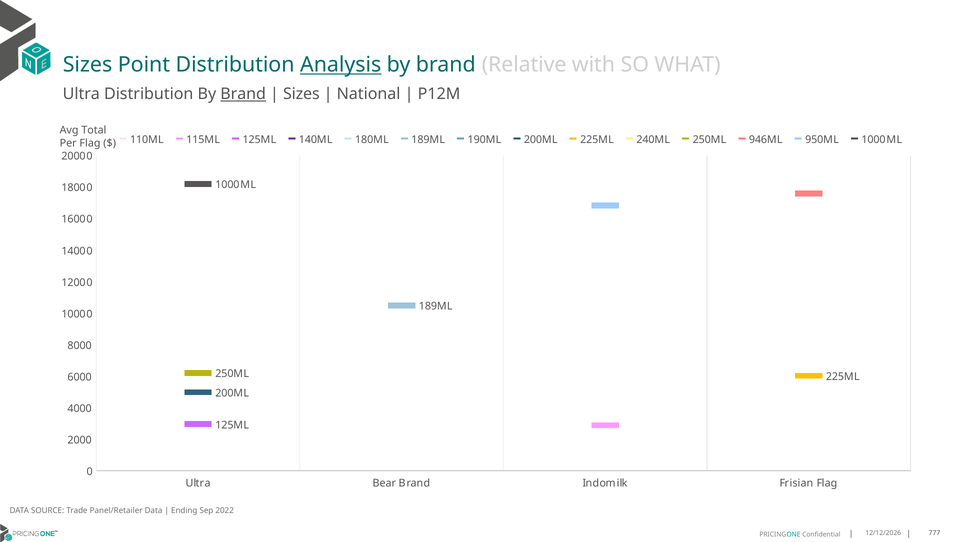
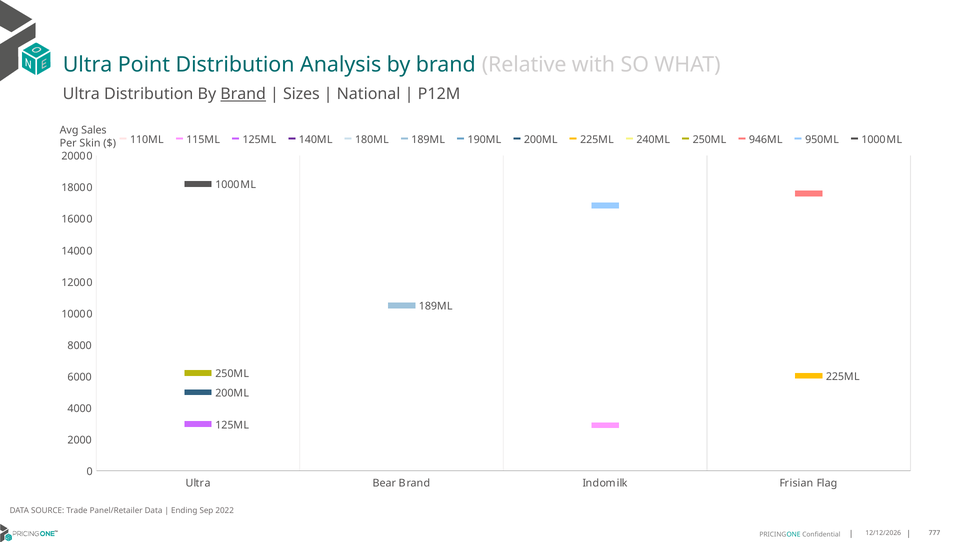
Sizes at (88, 65): Sizes -> Ultra
Analysis underline: present -> none
Total: Total -> Sales
Per Flag: Flag -> Skin
